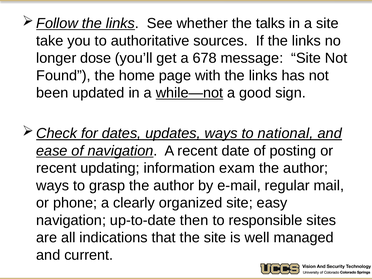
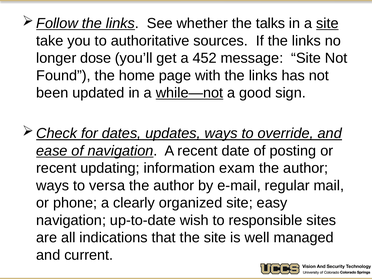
site at (327, 23) underline: none -> present
678: 678 -> 452
national: national -> override
grasp: grasp -> versa
then: then -> wish
